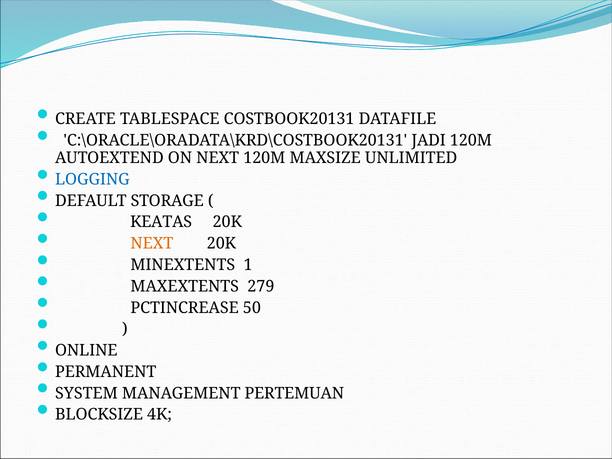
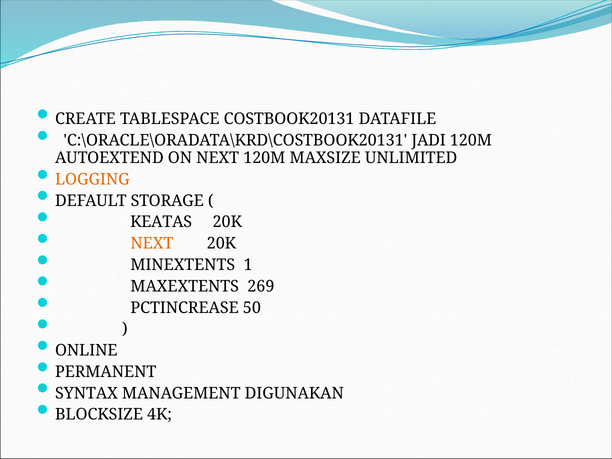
LOGGING colour: blue -> orange
279: 279 -> 269
SYSTEM: SYSTEM -> SYNTAX
PERTEMUAN: PERTEMUAN -> DIGUNAKAN
